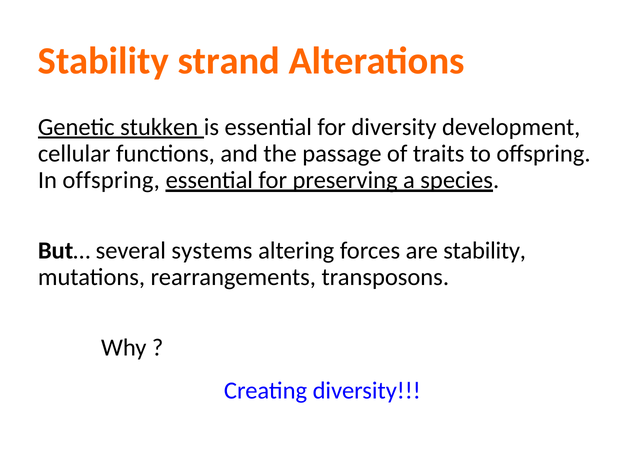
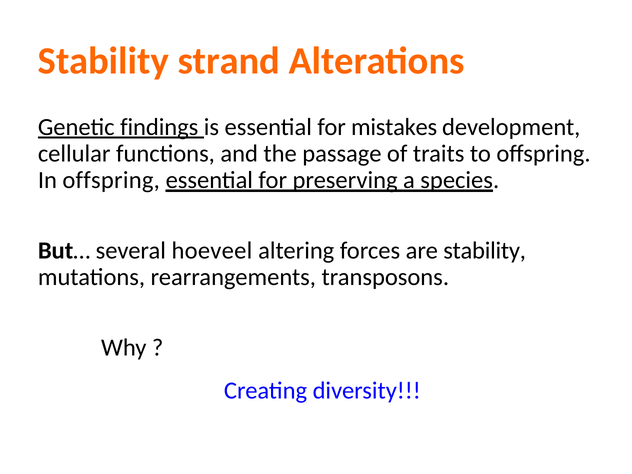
stukken: stukken -> findings
for diversity: diversity -> mistakes
systems: systems -> hoeveel
